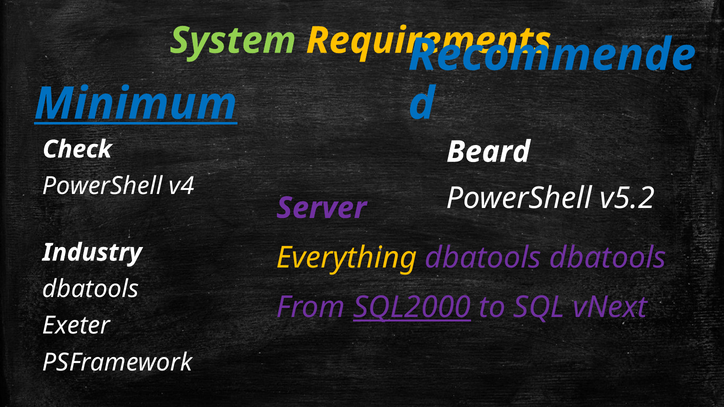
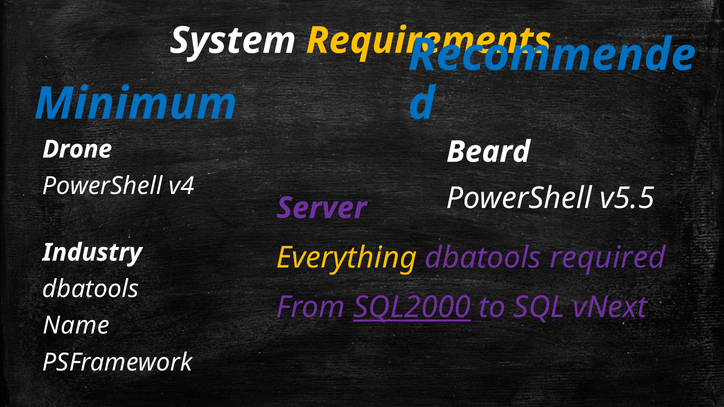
System colour: light green -> white
Minimum underline: present -> none
Check: Check -> Drone
v5.2: v5.2 -> v5.5
dbatools dbatools: dbatools -> required
Exeter: Exeter -> Name
